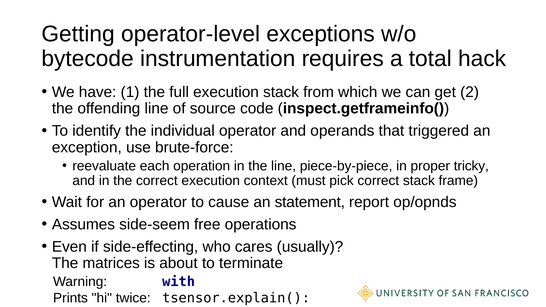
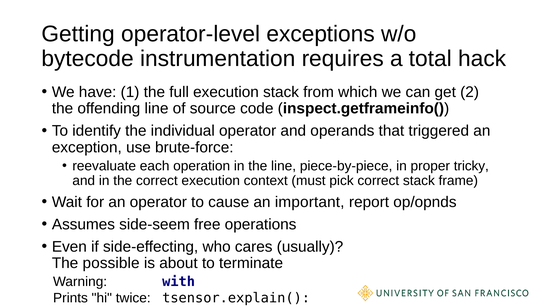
statement: statement -> important
matrices: matrices -> possible
